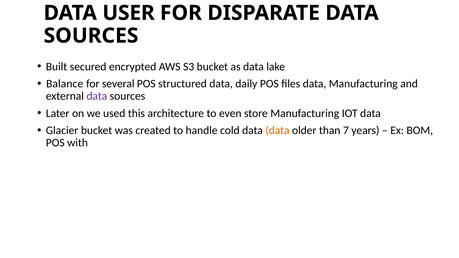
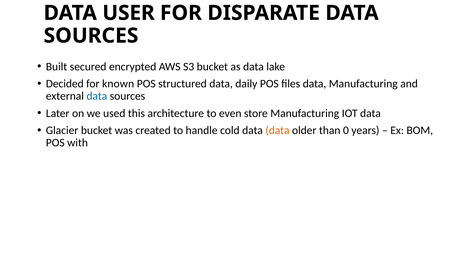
Balance: Balance -> Decided
several: several -> known
data at (97, 96) colour: purple -> blue
7: 7 -> 0
